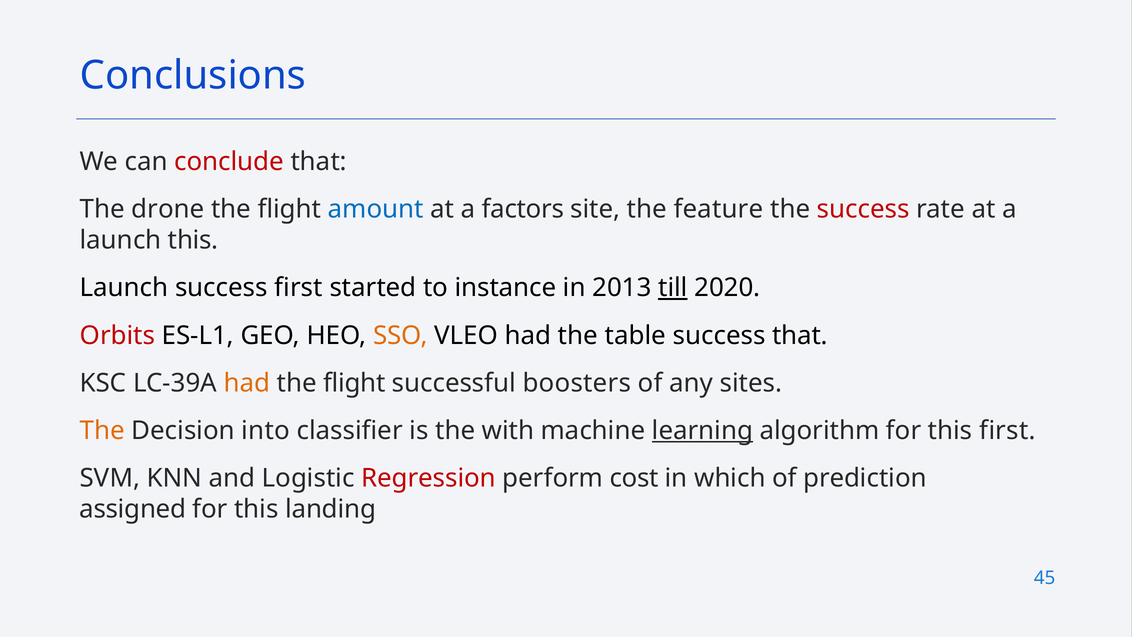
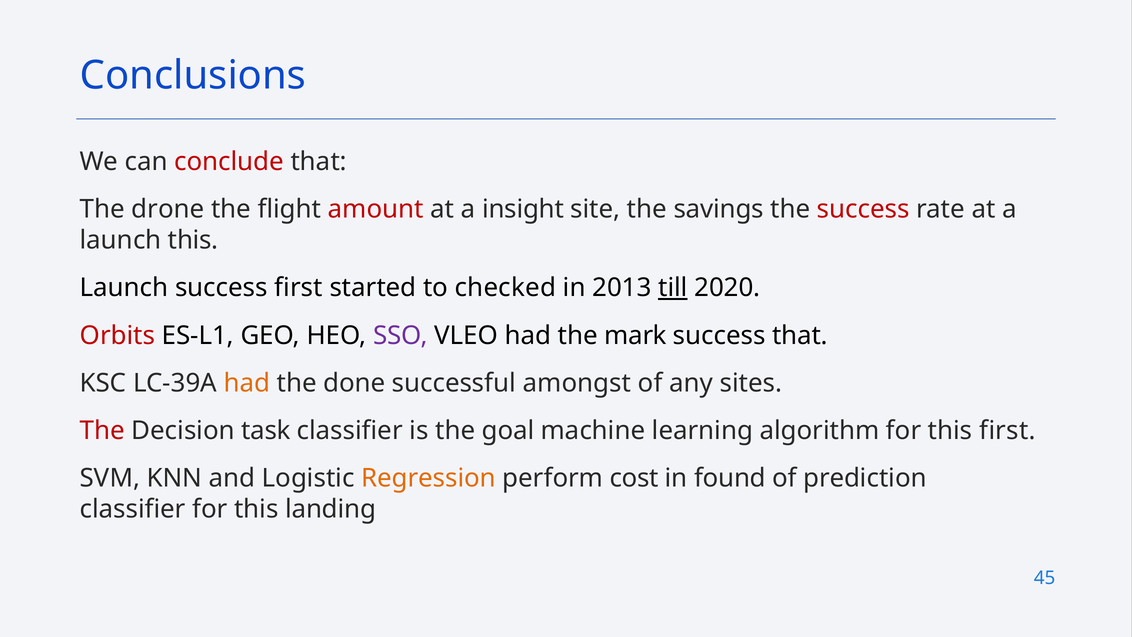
amount colour: blue -> red
factors: factors -> insight
feature: feature -> savings
instance: instance -> checked
SSO colour: orange -> purple
table: table -> mark
flight at (354, 383): flight -> done
boosters: boosters -> amongst
The at (102, 431) colour: orange -> red
into: into -> task
with: with -> goal
learning underline: present -> none
Regression colour: red -> orange
which: which -> found
assigned at (133, 509): assigned -> classifier
